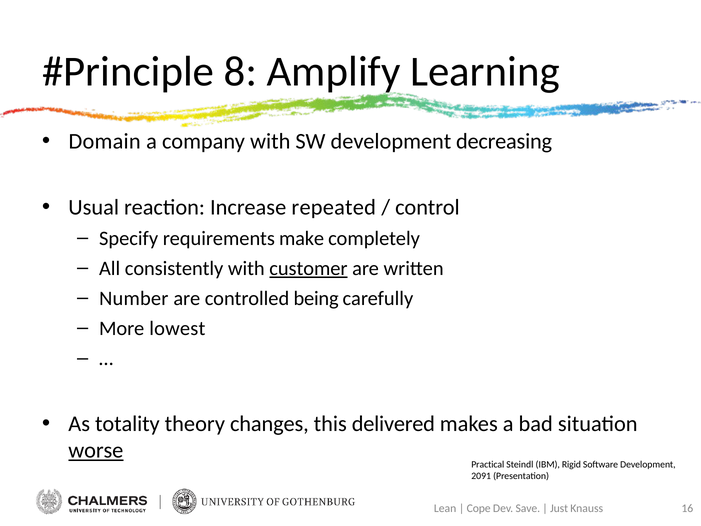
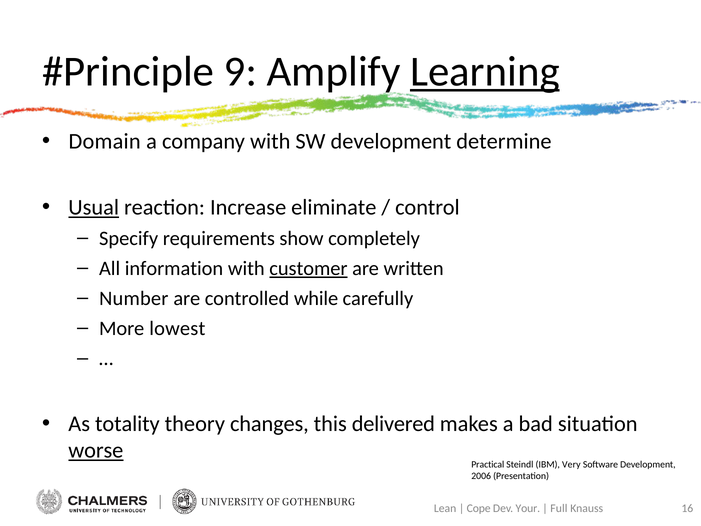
8: 8 -> 9
Learning underline: none -> present
decreasing: decreasing -> determine
Usual underline: none -> present
repeated: repeated -> eliminate
make: make -> show
consistently: consistently -> information
being: being -> while
Rigid: Rigid -> Very
2091: 2091 -> 2006
Save: Save -> Your
Just: Just -> Full
